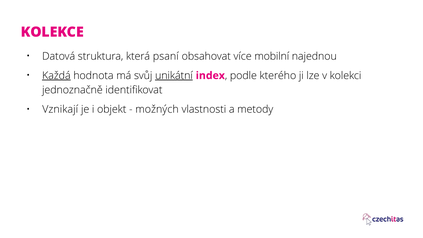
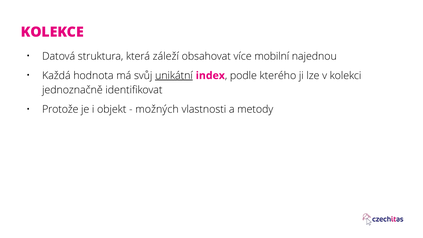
psaní: psaní -> záleží
Každá underline: present -> none
Vznikají: Vznikají -> Protože
